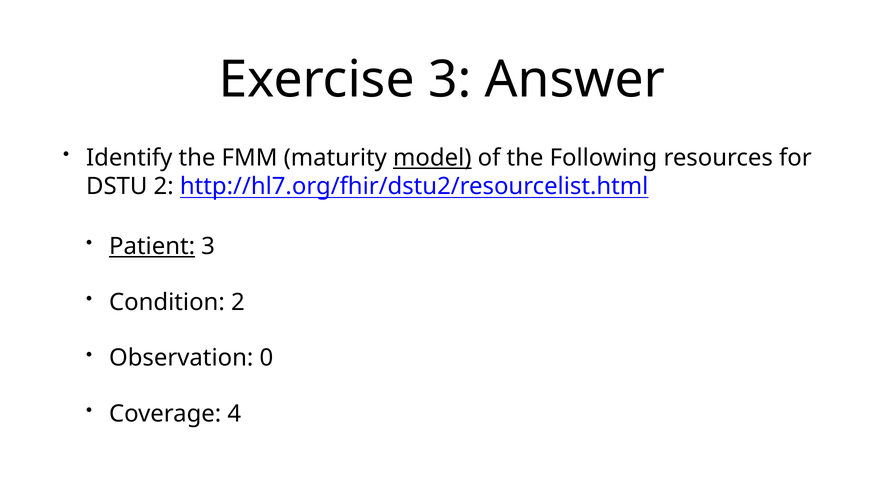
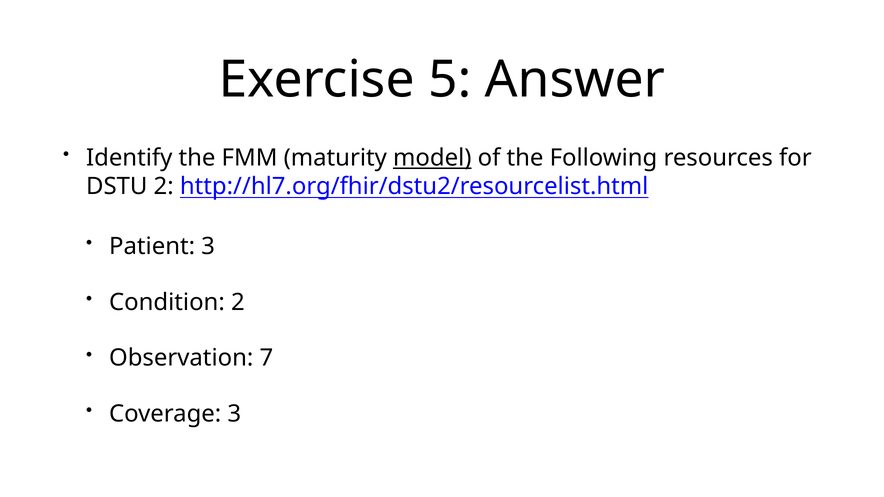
Exercise 3: 3 -> 5
Patient underline: present -> none
0: 0 -> 7
Coverage 4: 4 -> 3
